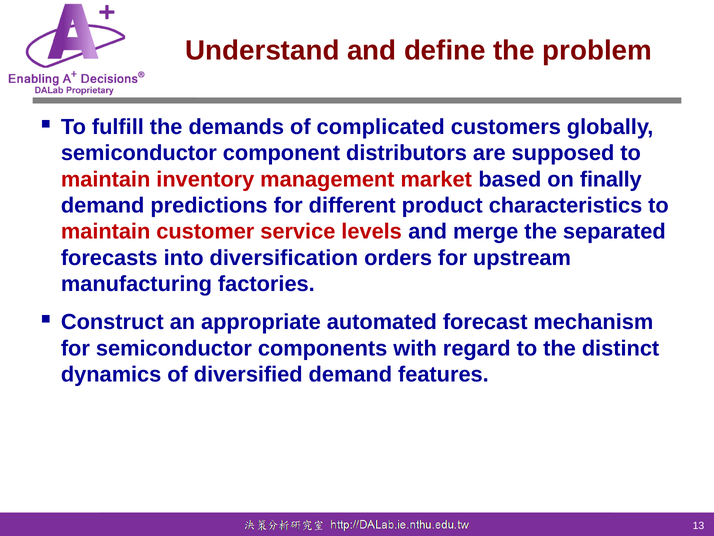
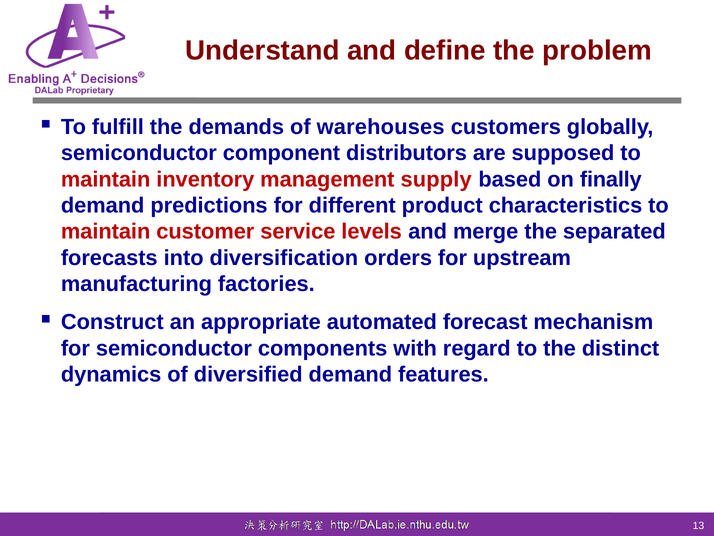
complicated: complicated -> warehouses
market: market -> supply
